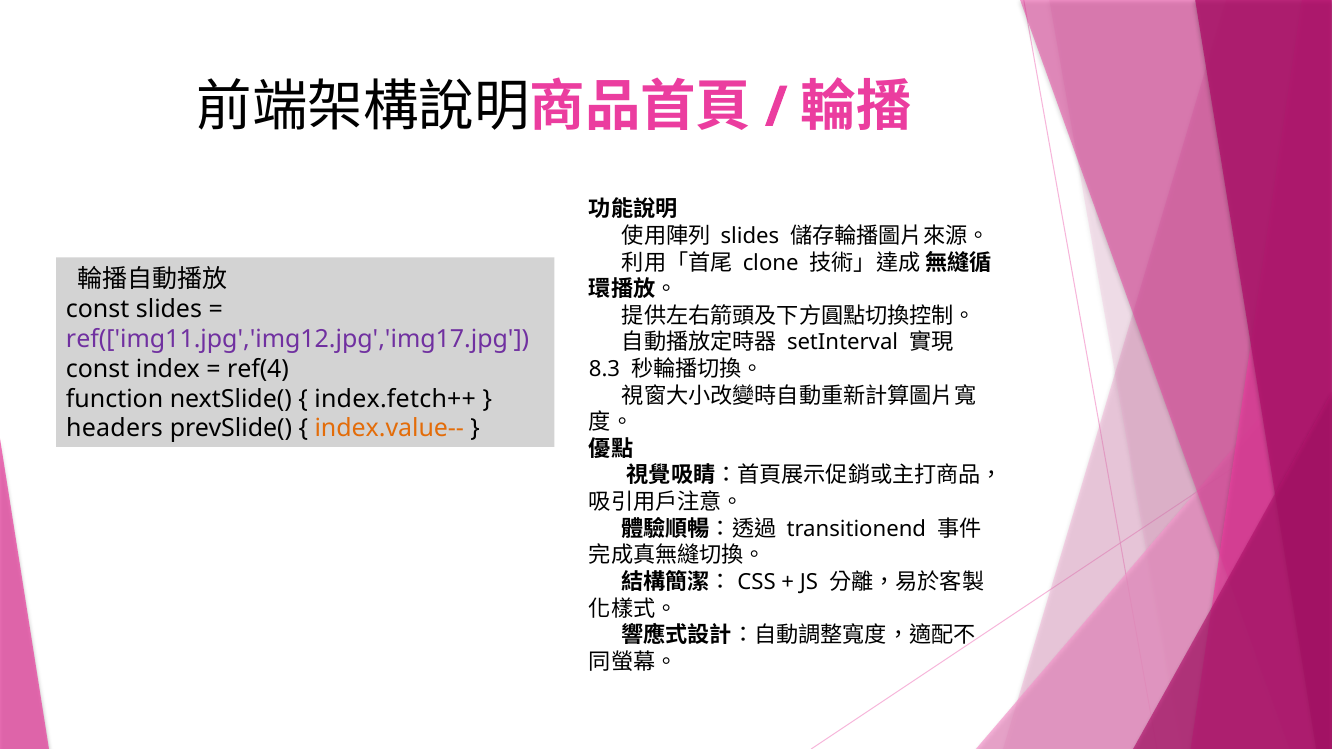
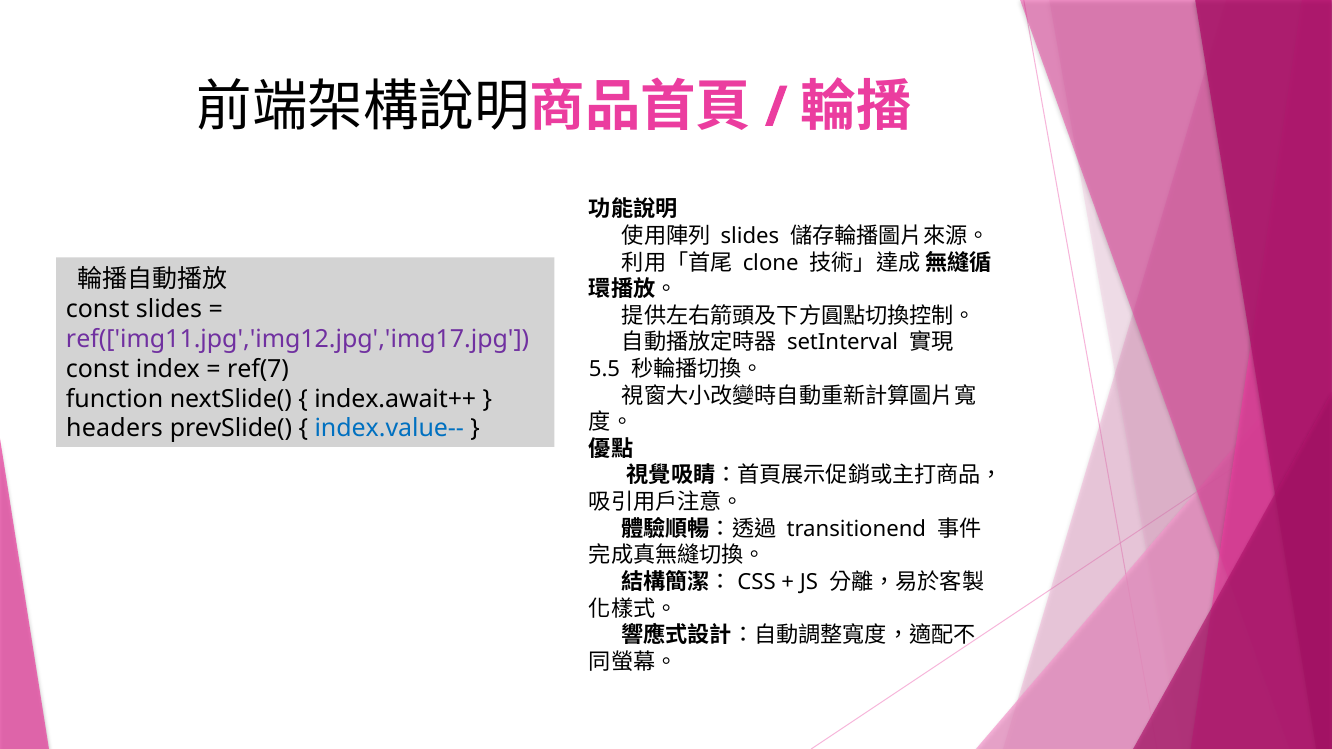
ref(4: ref(4 -> ref(7
8.3: 8.3 -> 5.5
index.fetch++: index.fetch++ -> index.await++
index.value-- colour: orange -> blue
